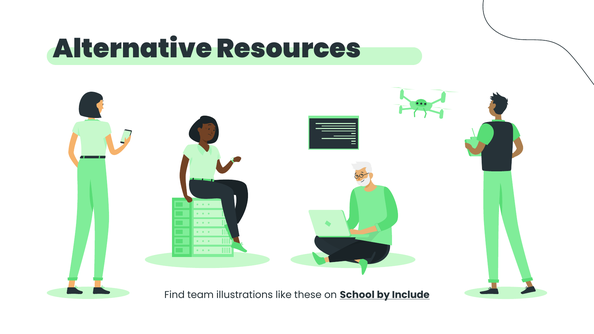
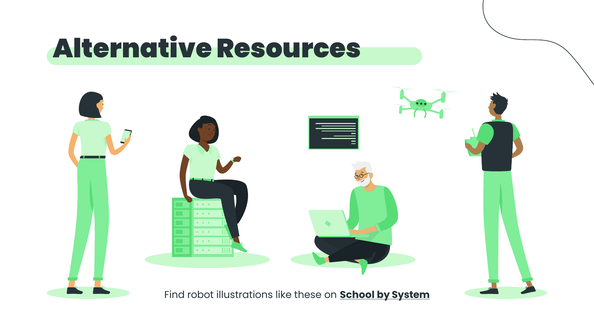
team: team -> robot
Include: Include -> System
